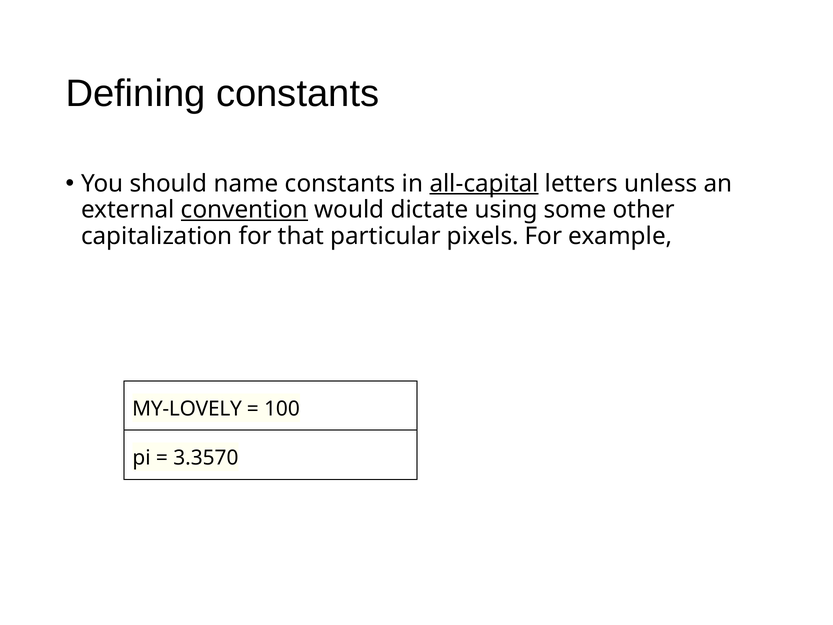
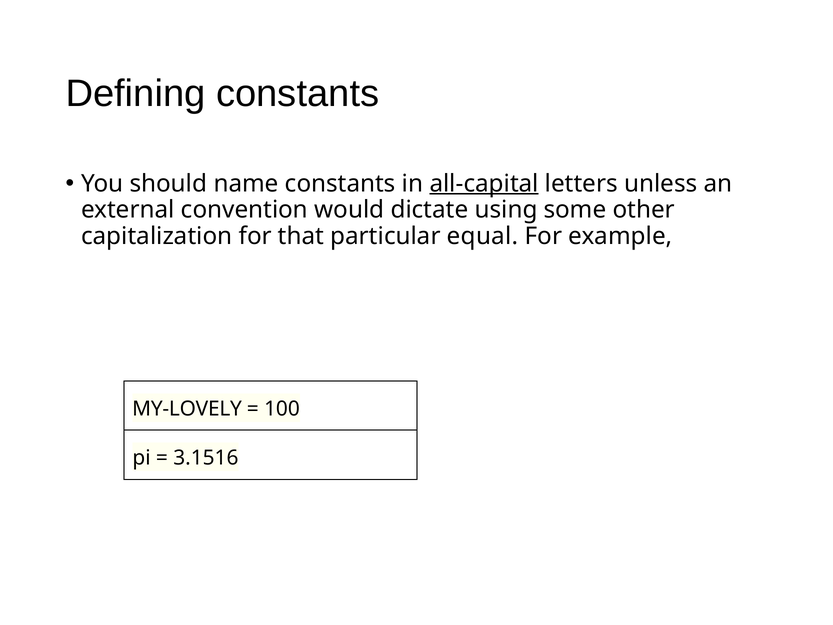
convention underline: present -> none
pixels: pixels -> equal
3.3570: 3.3570 -> 3.1516
